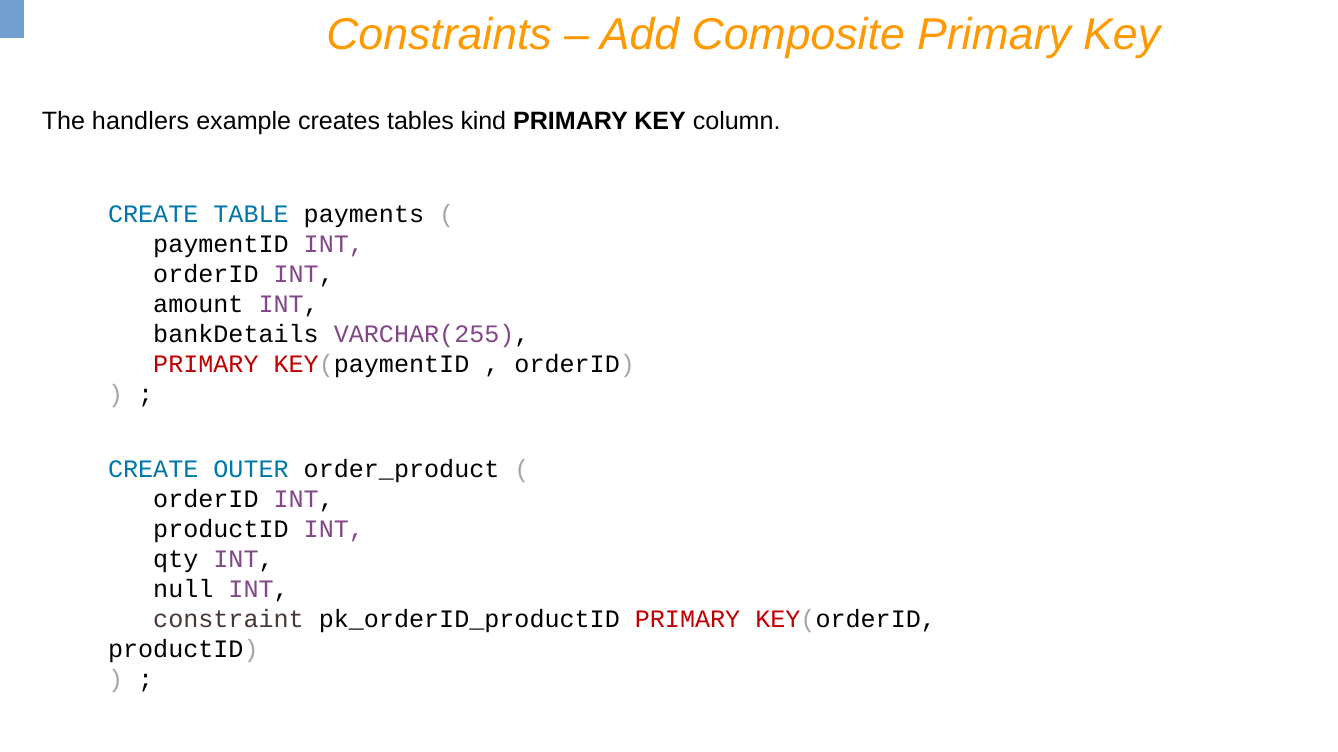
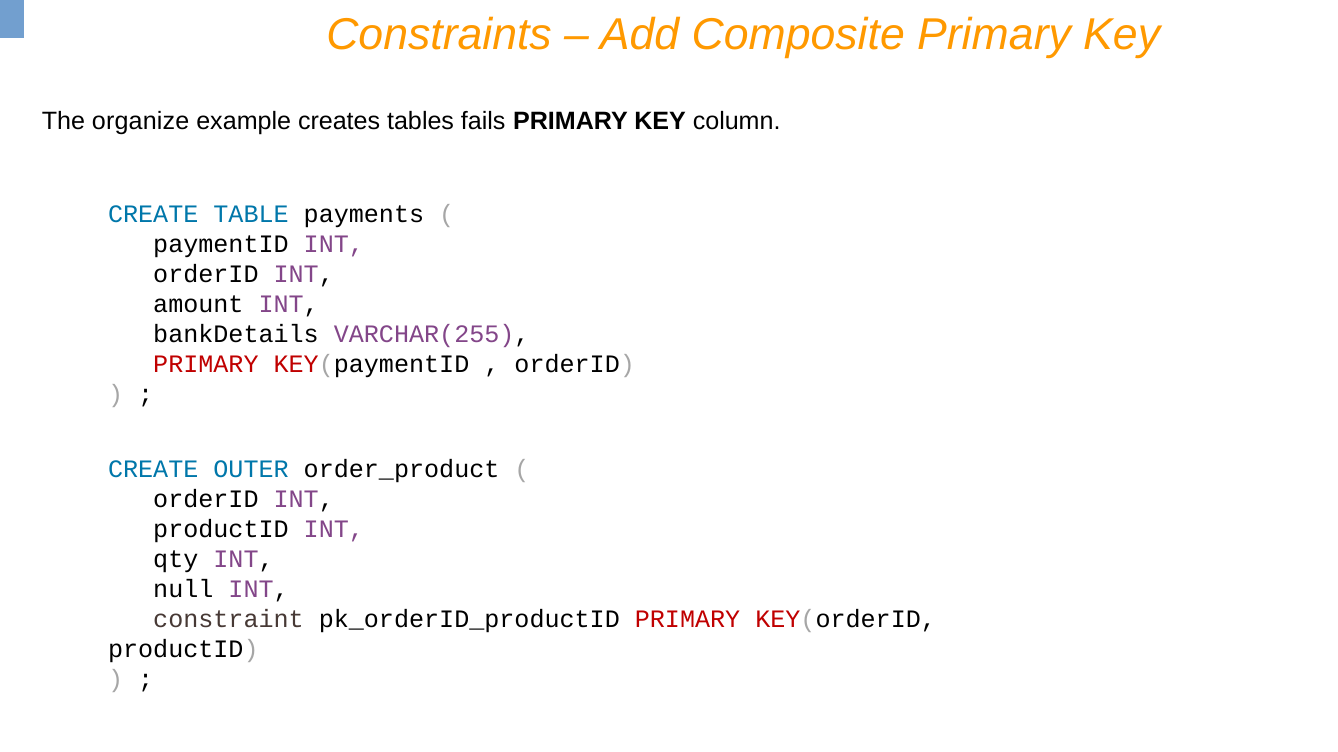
handlers: handlers -> organize
kind: kind -> fails
